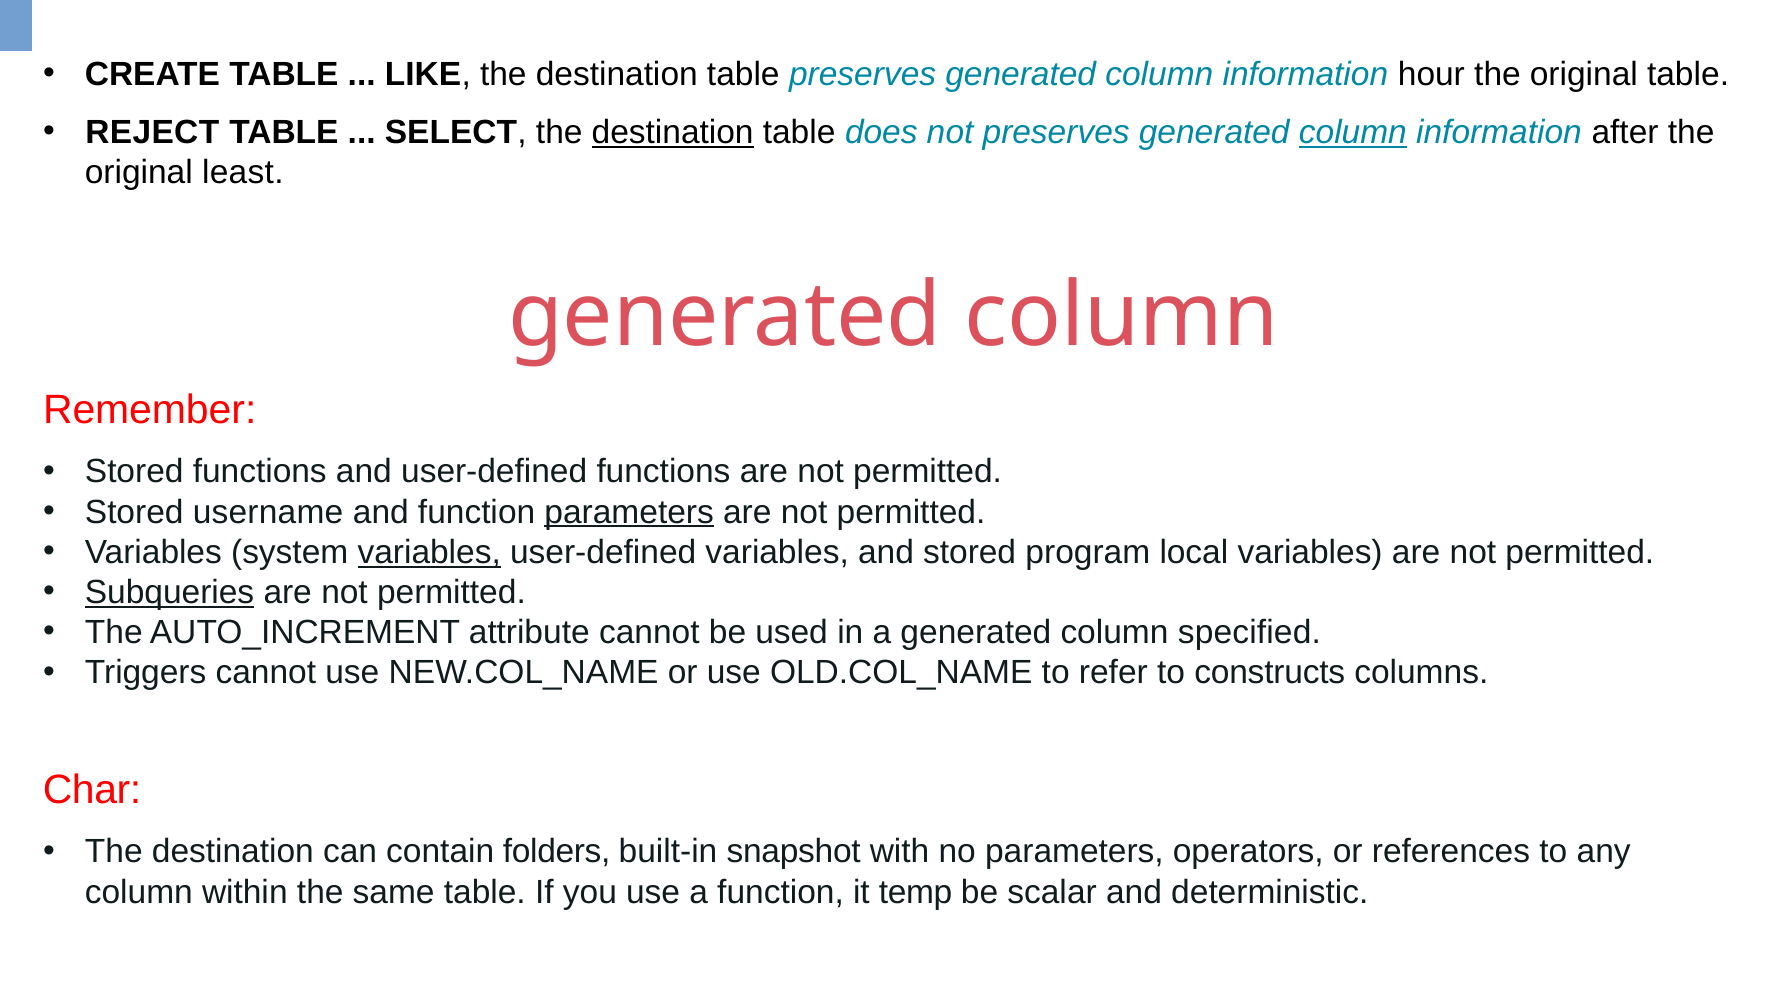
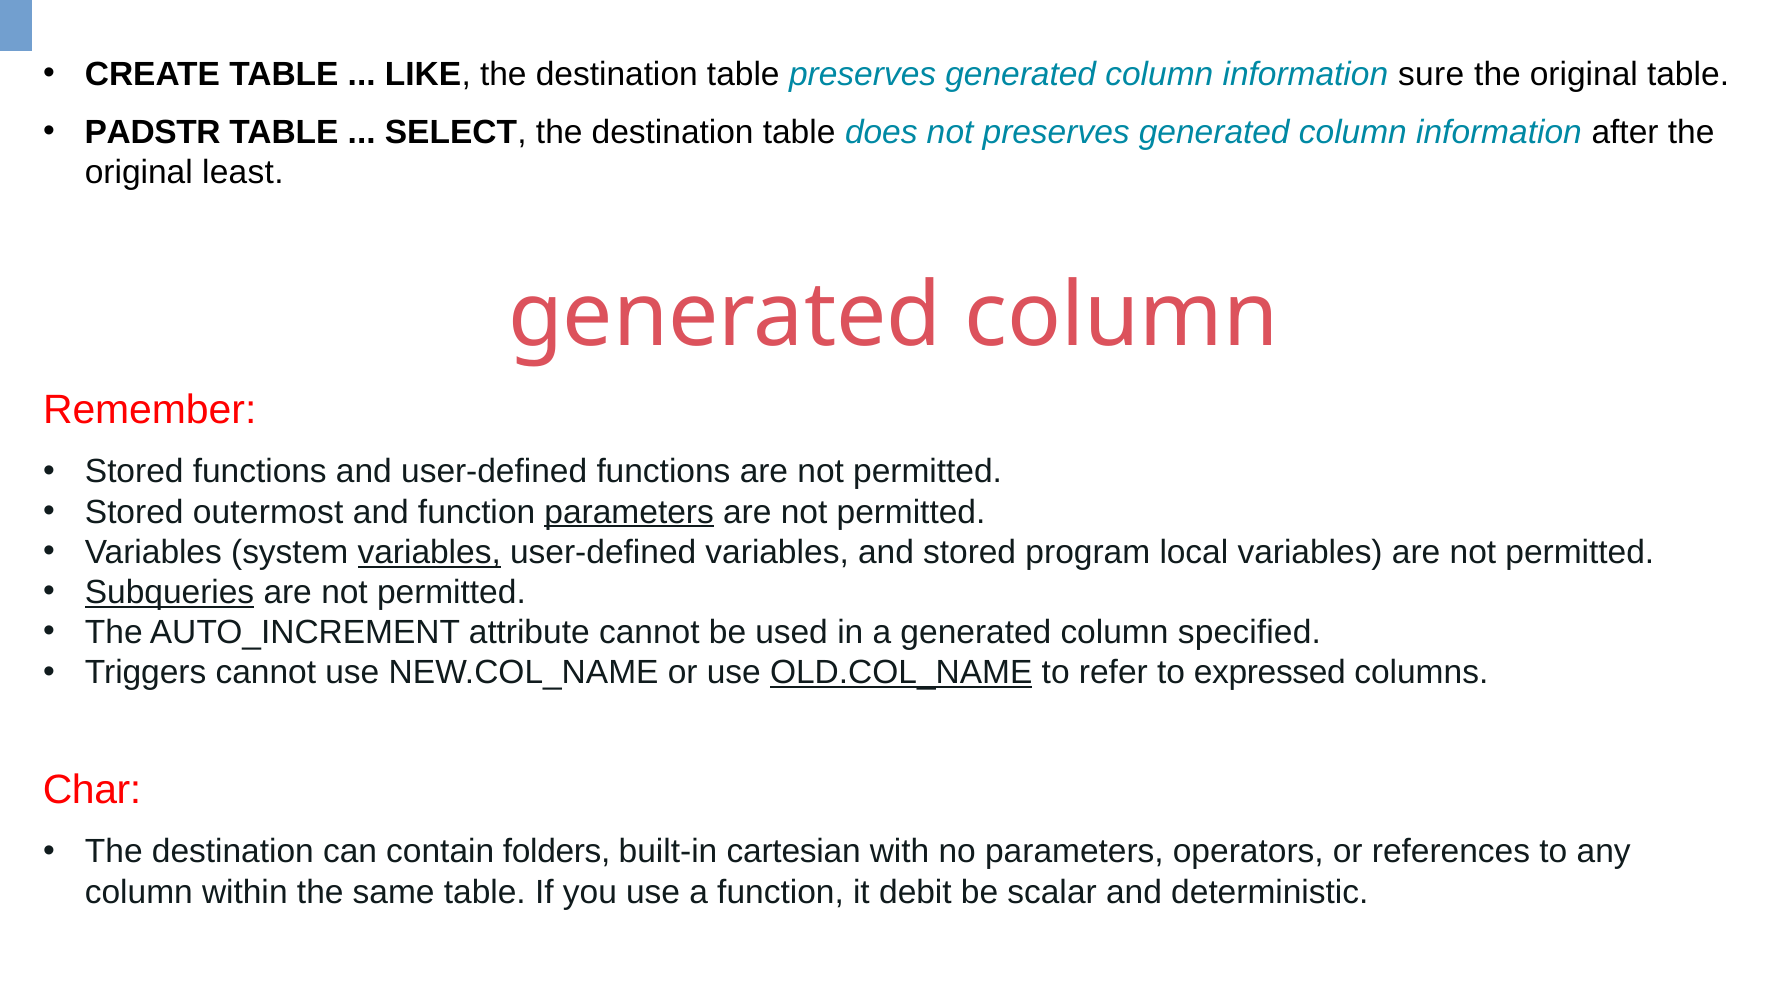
hour: hour -> sure
REJECT: REJECT -> PADSTR
destination at (673, 132) underline: present -> none
column at (1353, 132) underline: present -> none
username: username -> outermost
OLD.COL_NAME underline: none -> present
constructs: constructs -> expressed
snapshot: snapshot -> cartesian
temp: temp -> debit
